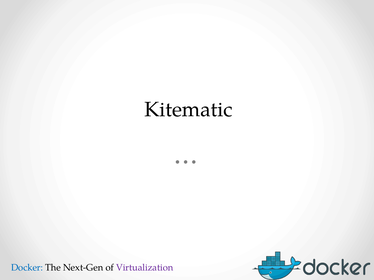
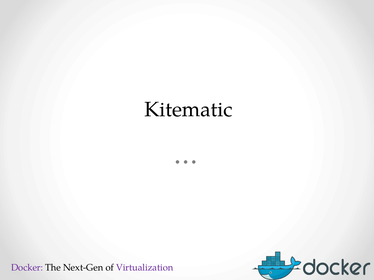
Docker colour: blue -> purple
